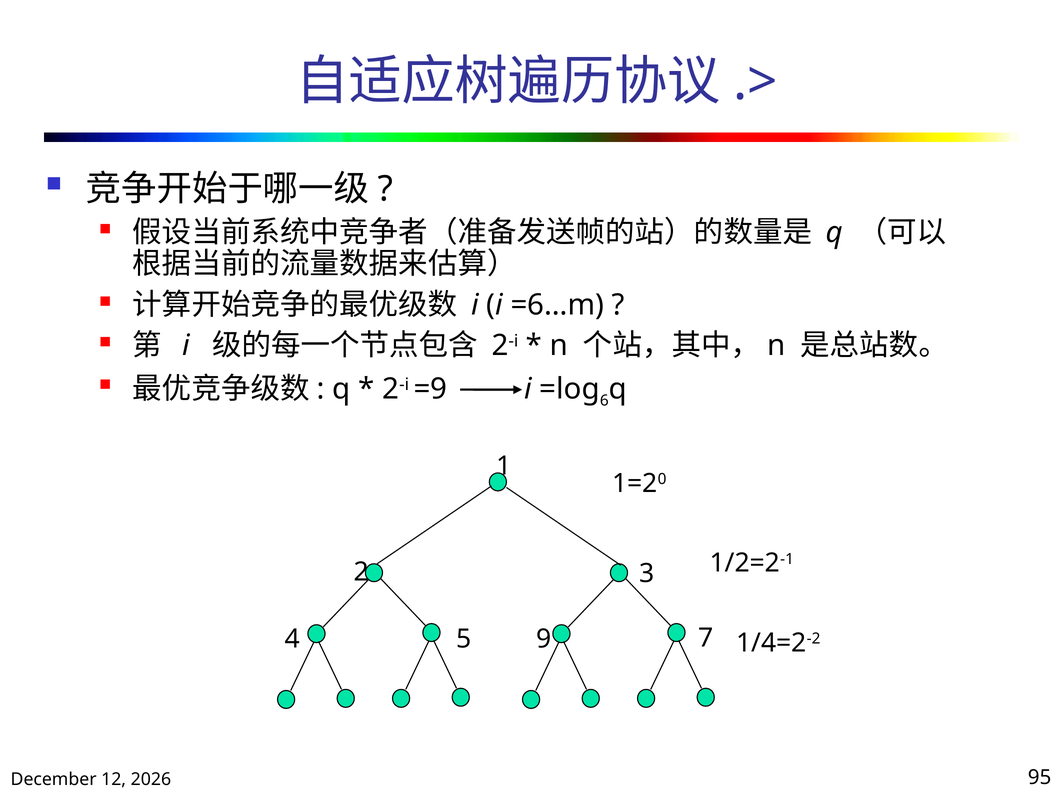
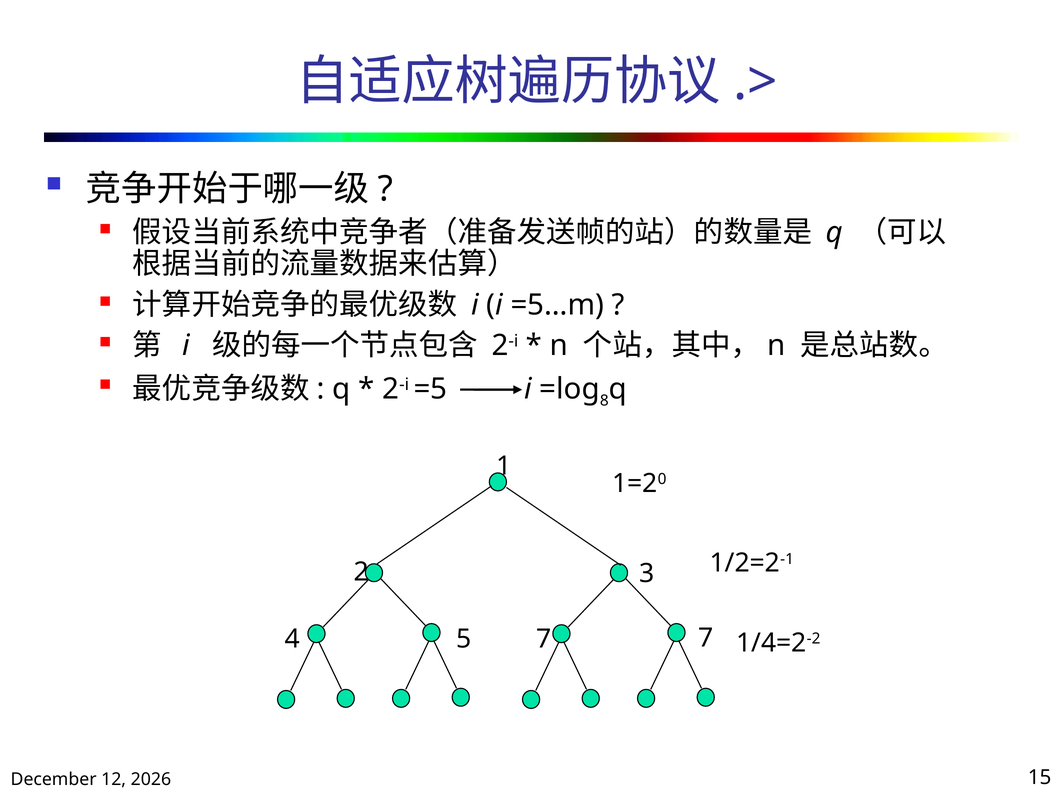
=6…m: =6…m -> =5…m
=9: =9 -> =5
6: 6 -> 8
5 9: 9 -> 7
95: 95 -> 15
